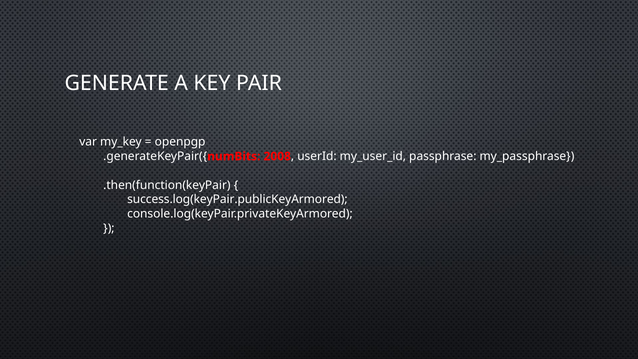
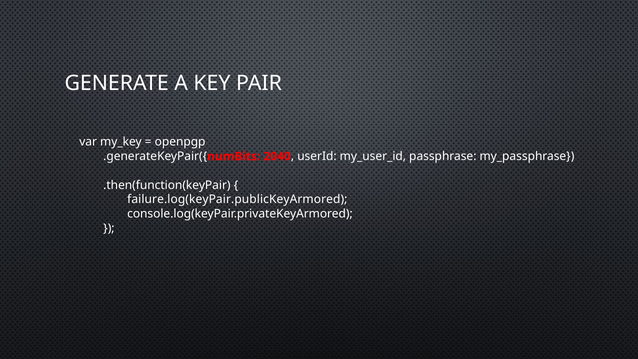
2008: 2008 -> 2040
success.log(keyPair.publicKeyArmored: success.log(keyPair.publicKeyArmored -> failure.log(keyPair.publicKeyArmored
